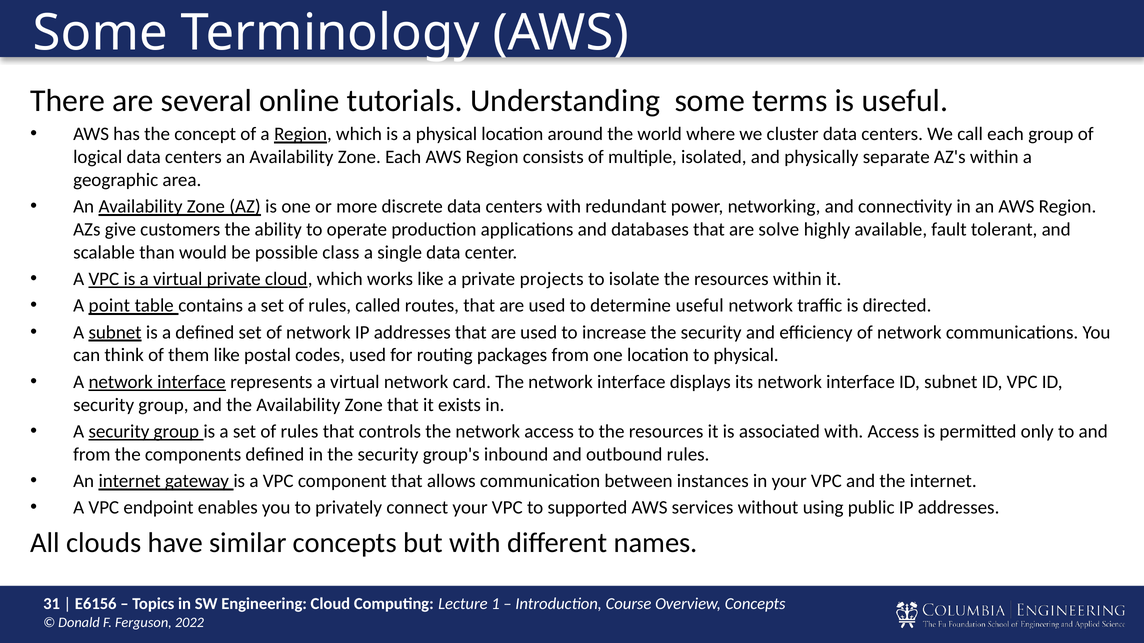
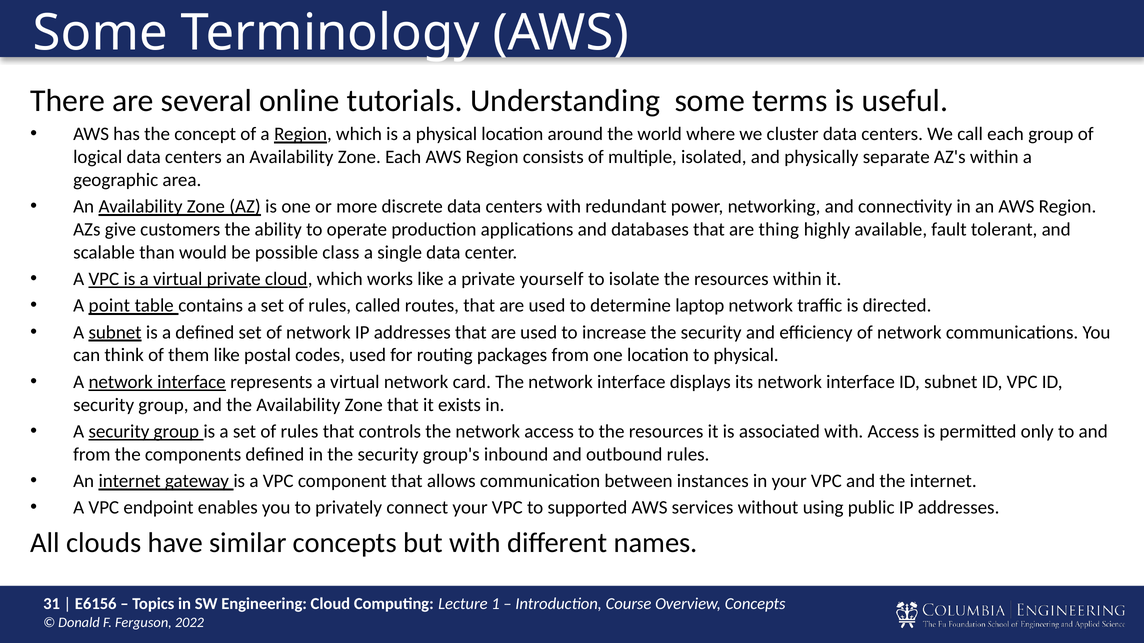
solve: solve -> thing
projects: projects -> yourself
determine useful: useful -> laptop
